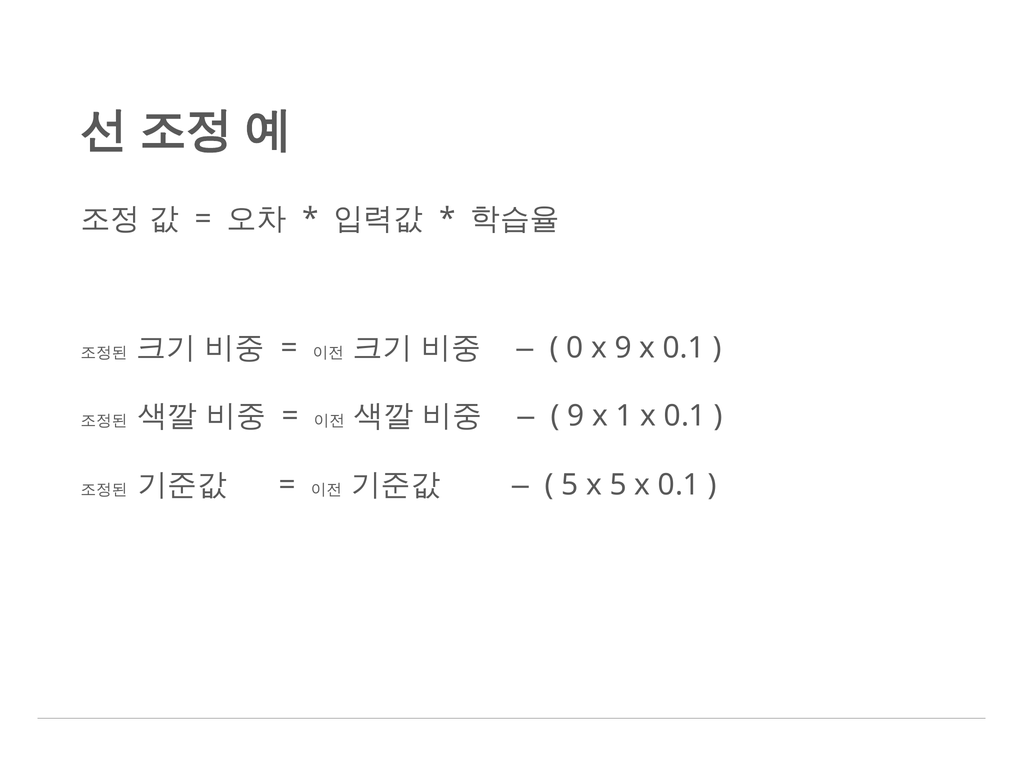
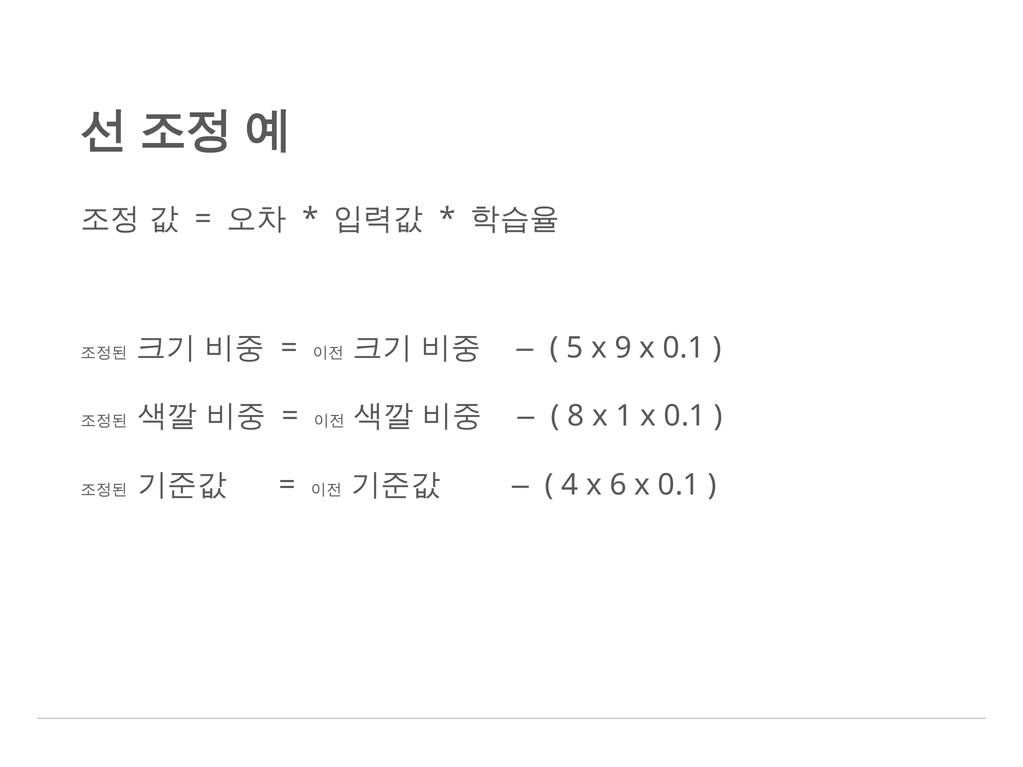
0: 0 -> 5
9 at (576, 416): 9 -> 8
5 at (570, 485): 5 -> 4
x 5: 5 -> 6
